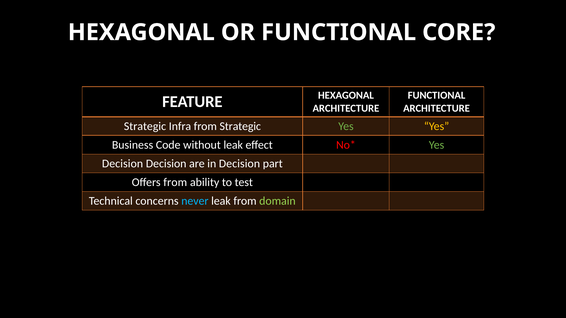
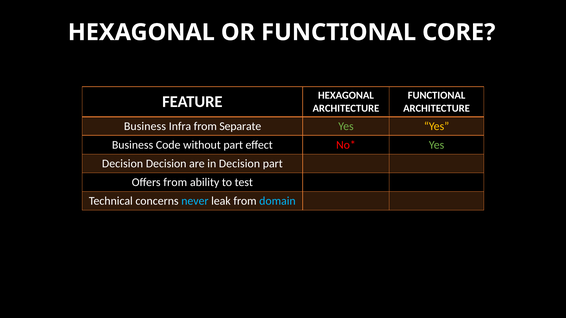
Strategic at (145, 126): Strategic -> Business
from Strategic: Strategic -> Separate
without leak: leak -> part
domain colour: light green -> light blue
